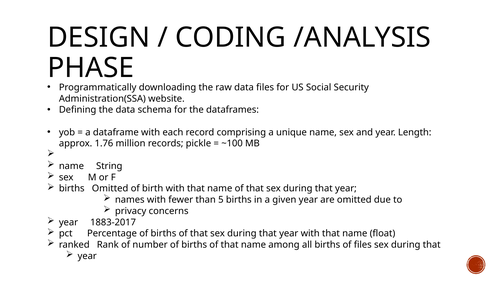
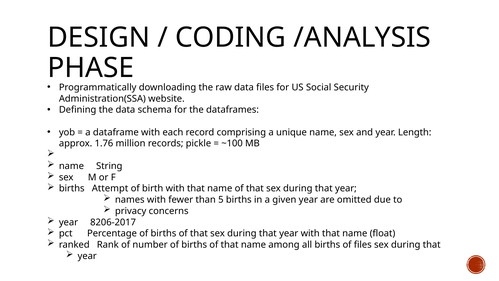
births Omitted: Omitted -> Attempt
1883-2017: 1883-2017 -> 8206-2017
